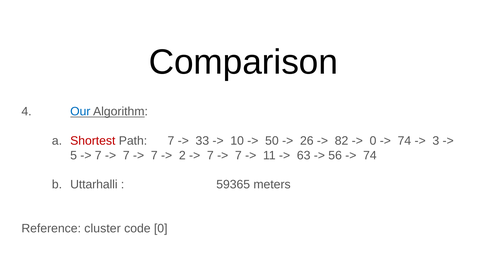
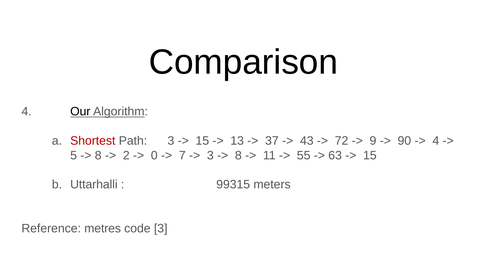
Our colour: blue -> black
Path 7: 7 -> 3
33 at (202, 141): 33 -> 15
10: 10 -> 13
50: 50 -> 37
26: 26 -> 43
82: 82 -> 72
0 at (373, 141): 0 -> 9
74 at (404, 141): 74 -> 90
3 at (436, 141): 3 -> 4
7 at (98, 155): 7 -> 8
7 at (126, 155): 7 -> 2
7 at (154, 155): 7 -> 0
2: 2 -> 7
7 at (210, 155): 7 -> 3
7 at (238, 155): 7 -> 8
63: 63 -> 55
56: 56 -> 63
74 at (370, 155): 74 -> 15
59365: 59365 -> 99315
cluster: cluster -> metres
code 0: 0 -> 3
